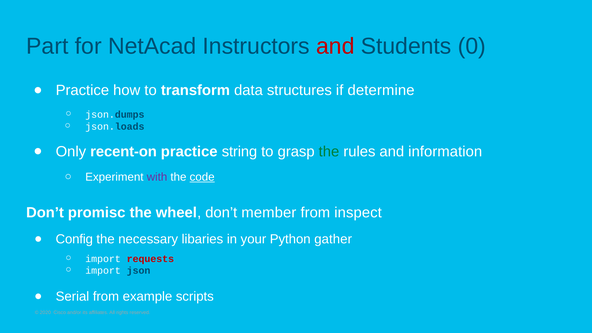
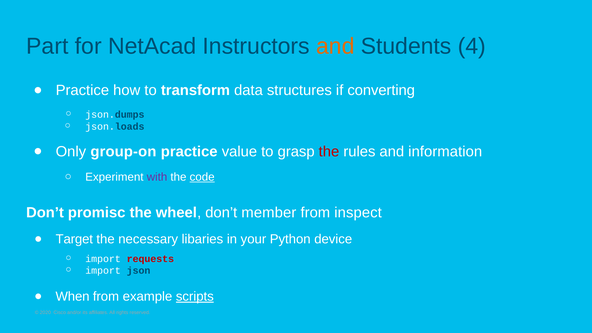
and at (335, 46) colour: red -> orange
0: 0 -> 4
determine: determine -> converting
recent-on: recent-on -> group-on
string: string -> value
the at (329, 152) colour: green -> red
Config: Config -> Target
gather: gather -> device
Serial: Serial -> When
scripts underline: none -> present
